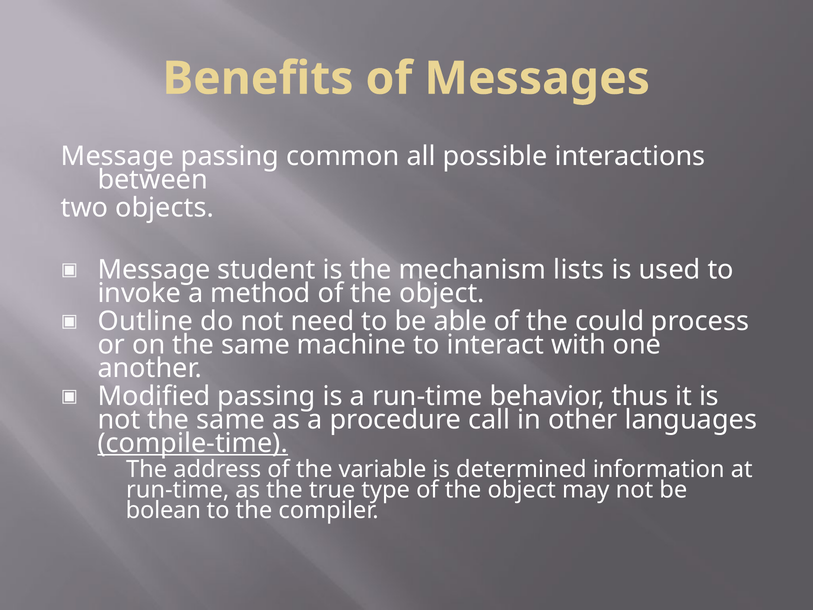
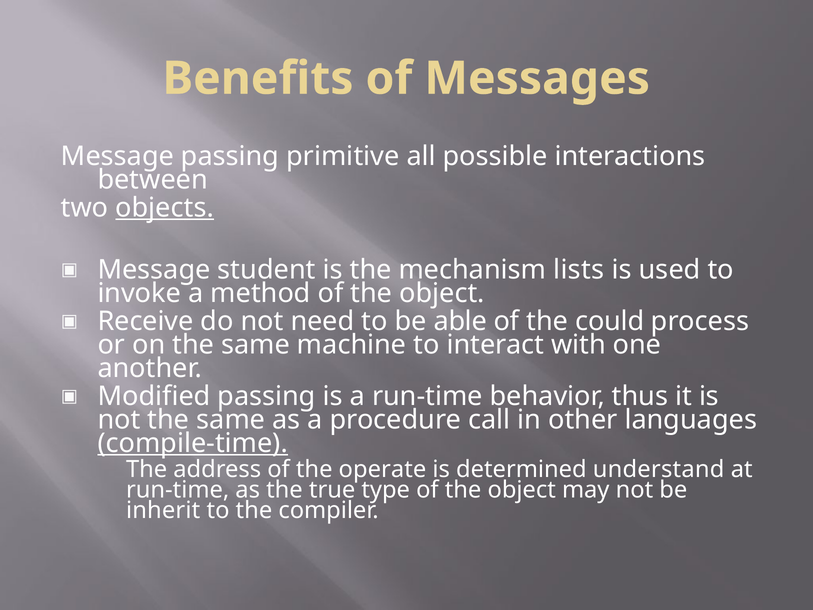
common: common -> primitive
objects underline: none -> present
Outline: Outline -> Receive
variable: variable -> operate
information: information -> understand
bolean: bolean -> inherit
